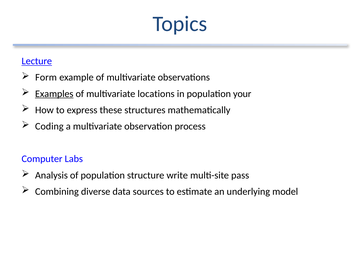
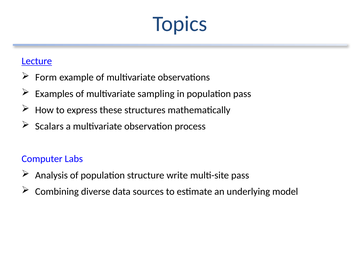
Examples underline: present -> none
locations: locations -> sampling
population your: your -> pass
Coding: Coding -> Scalars
